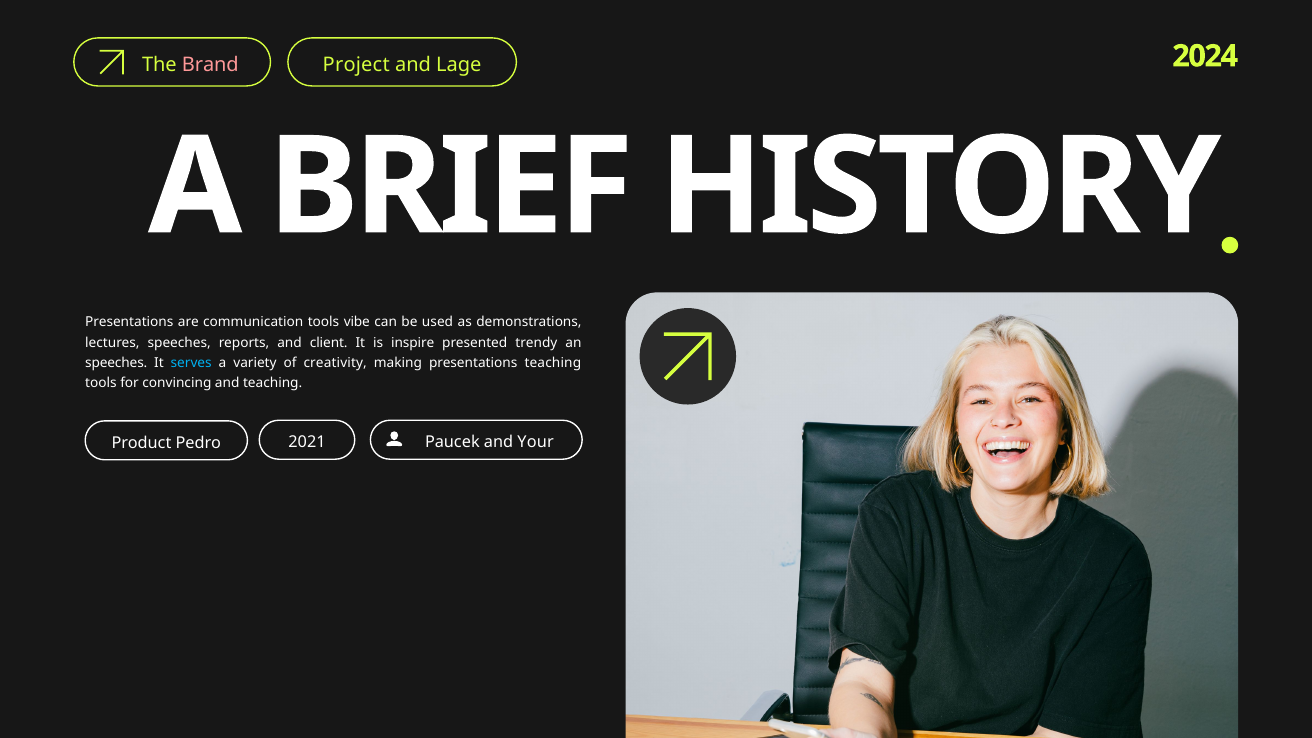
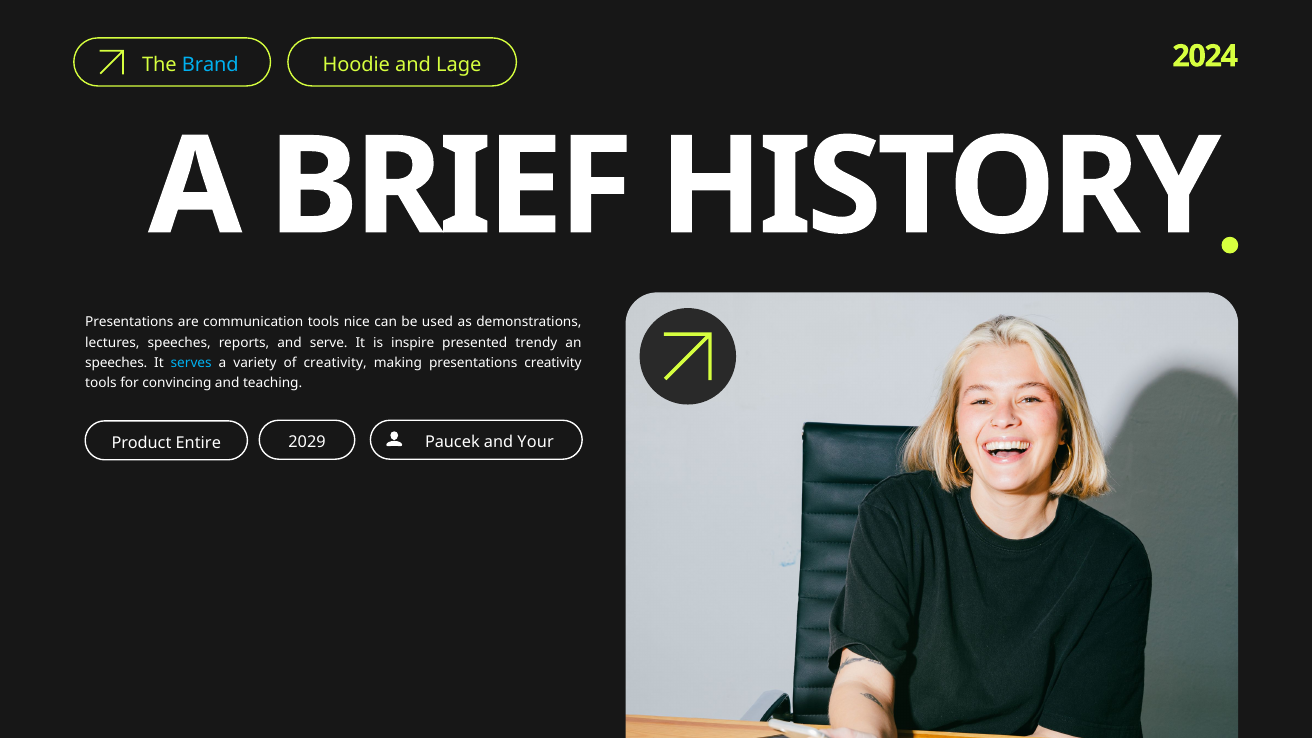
Brand colour: pink -> light blue
Project: Project -> Hoodie
vibe: vibe -> nice
client: client -> serve
presentations teaching: teaching -> creativity
2021: 2021 -> 2029
Pedro: Pedro -> Entire
